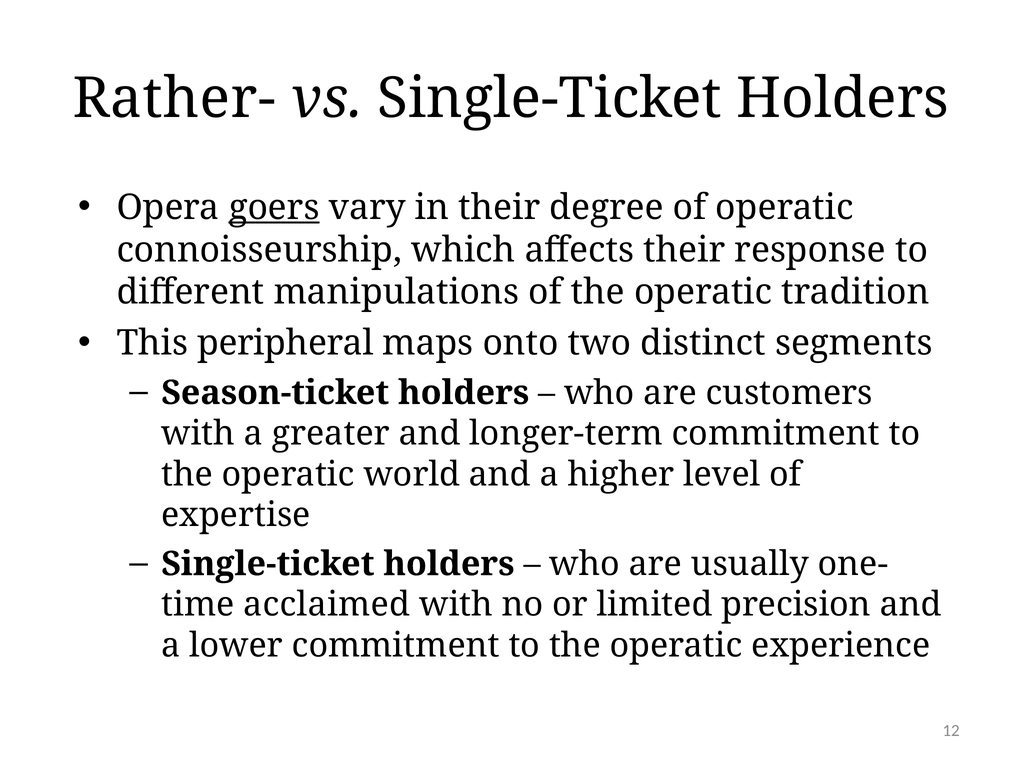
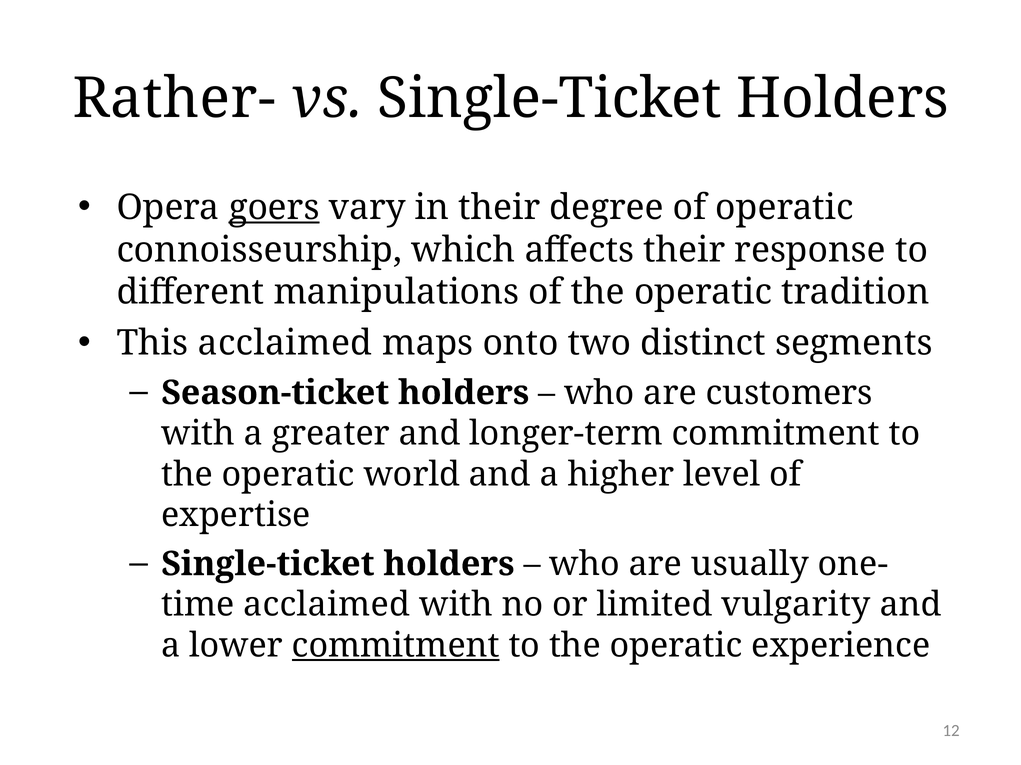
This peripheral: peripheral -> acclaimed
precision: precision -> vulgarity
commitment at (396, 646) underline: none -> present
